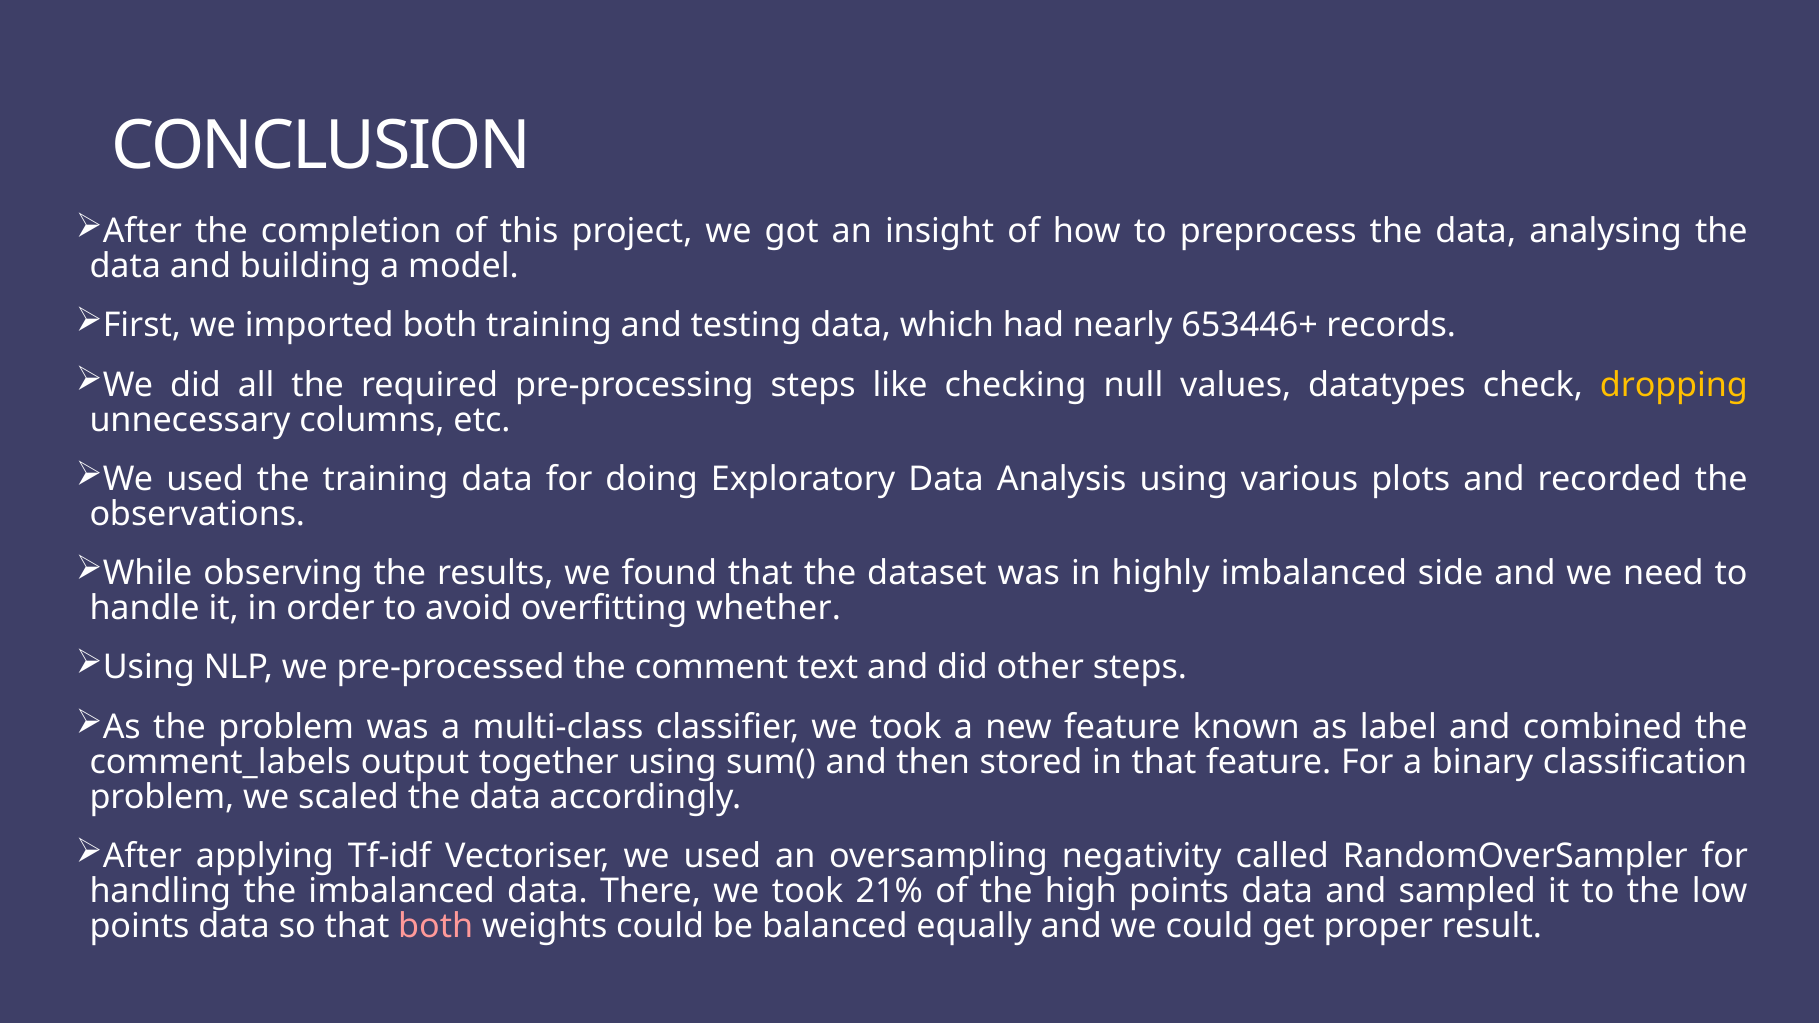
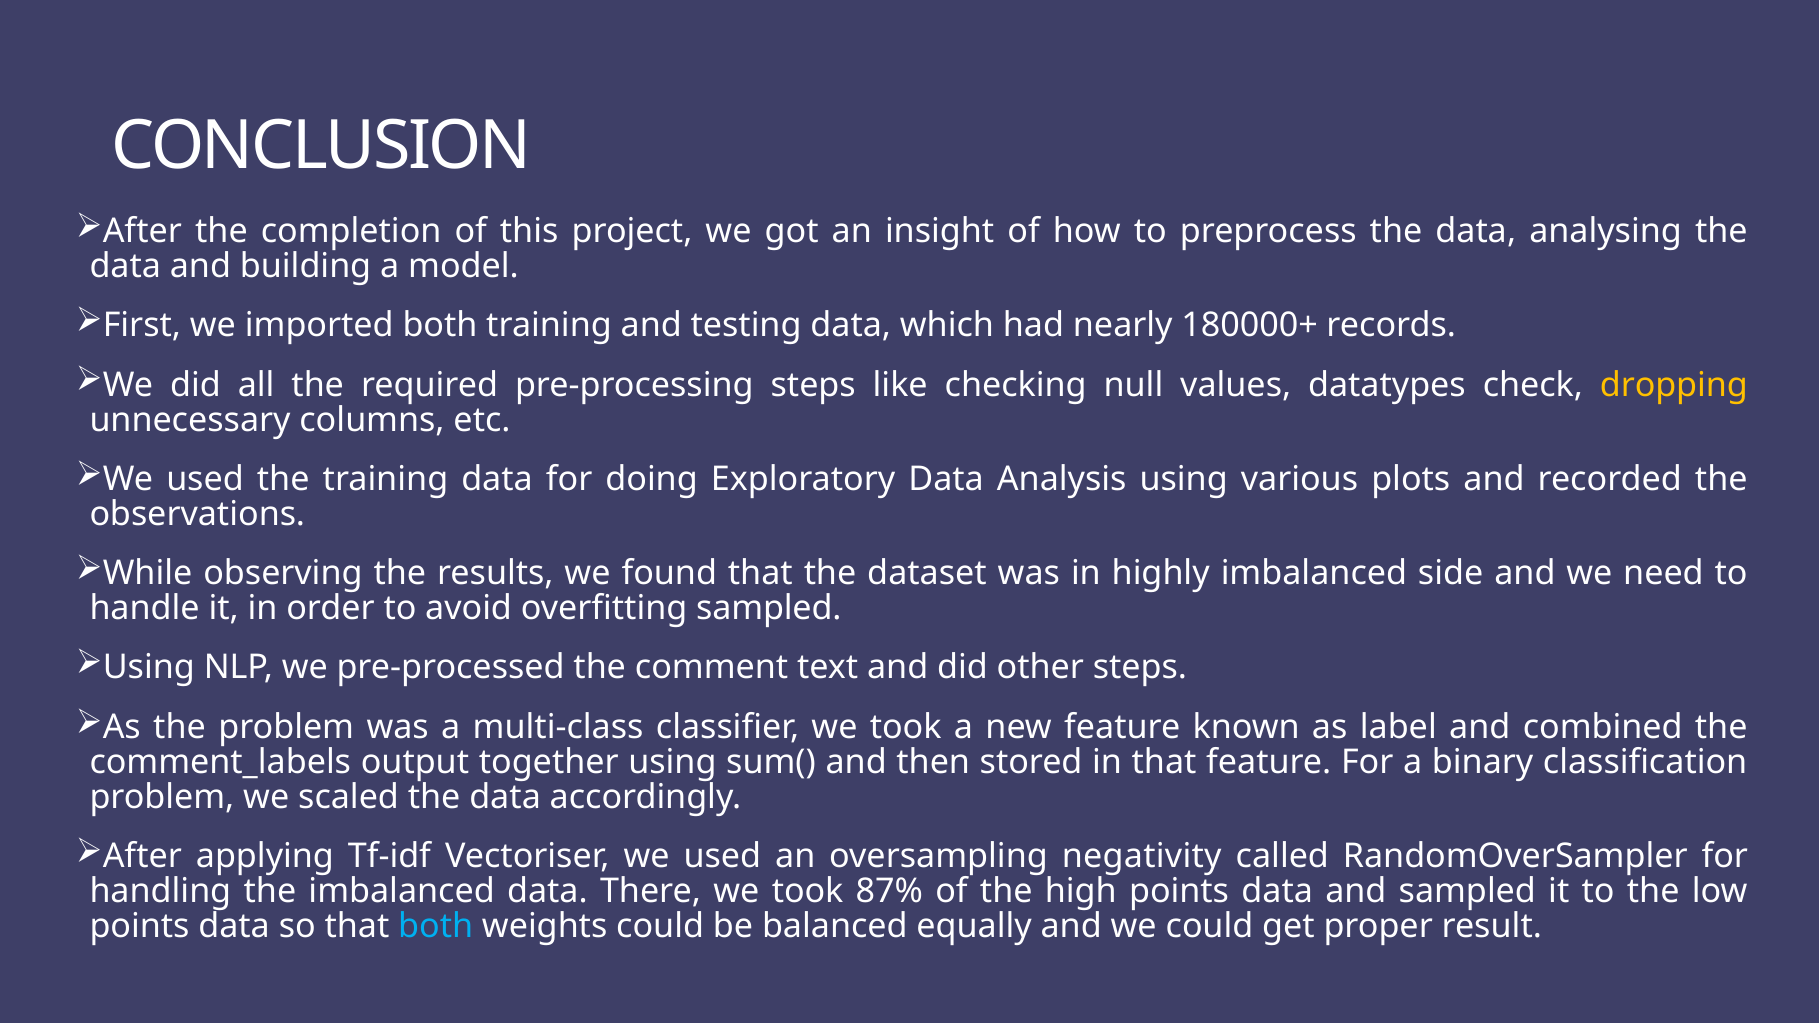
653446+: 653446+ -> 180000+
overfitting whether: whether -> sampled
21%: 21% -> 87%
both at (436, 926) colour: pink -> light blue
